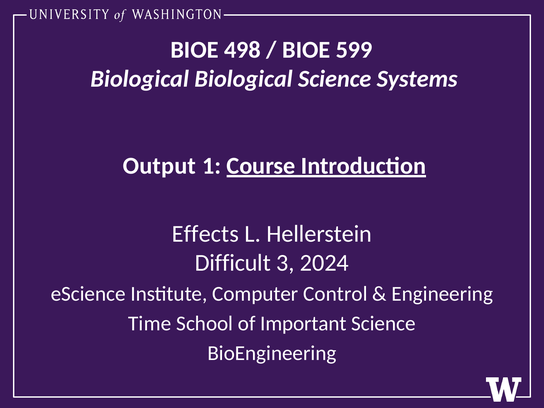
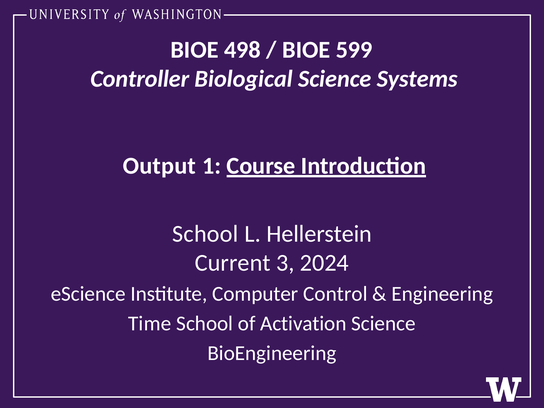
Biological at (140, 79): Biological -> Controller
Effects at (205, 234): Effects -> School
Difficult: Difficult -> Current
Important: Important -> Activation
